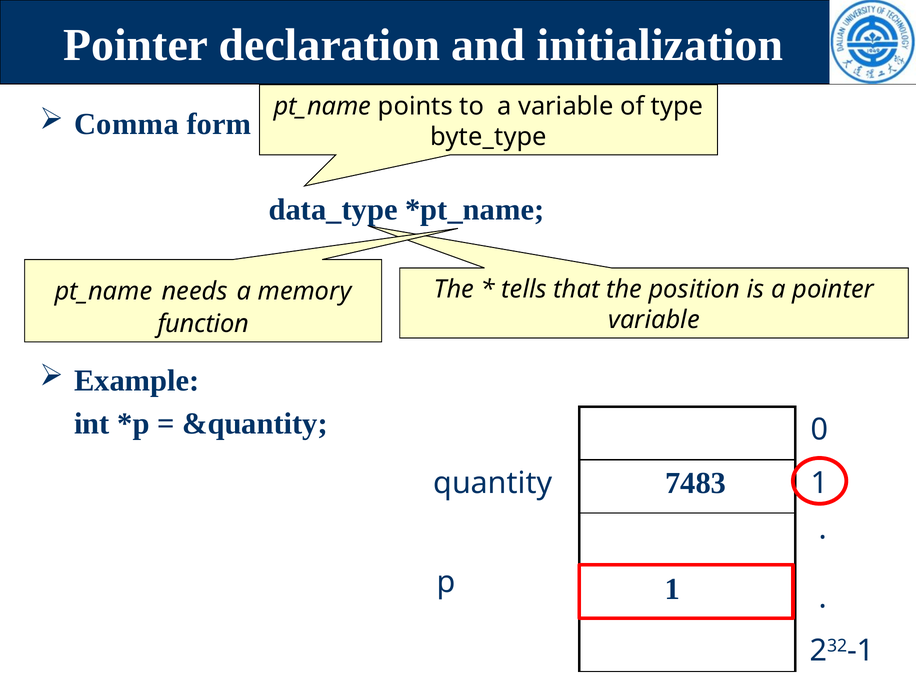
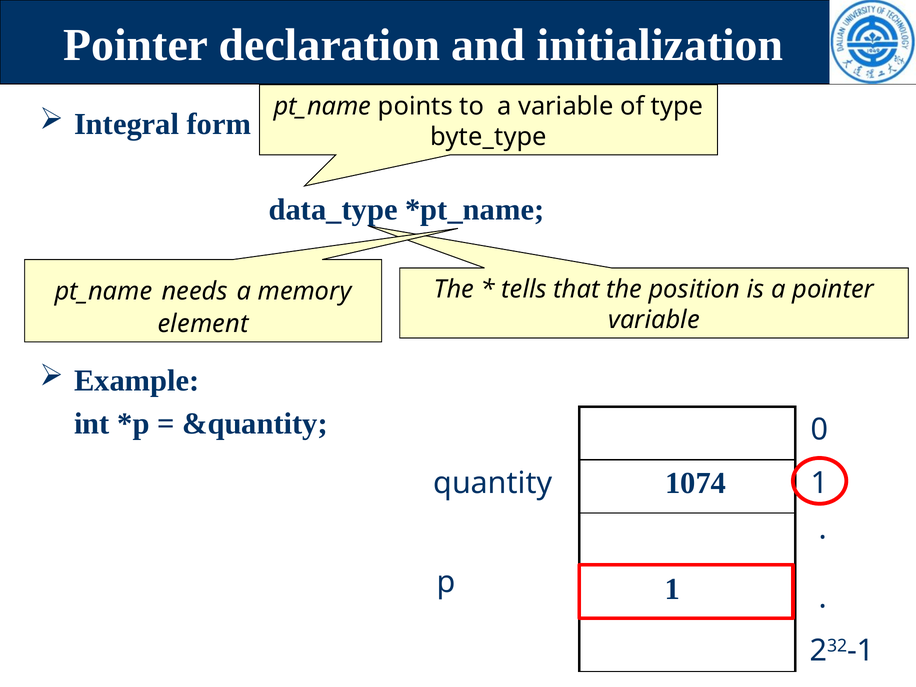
Comma: Comma -> Integral
function: function -> element
7483: 7483 -> 1074
